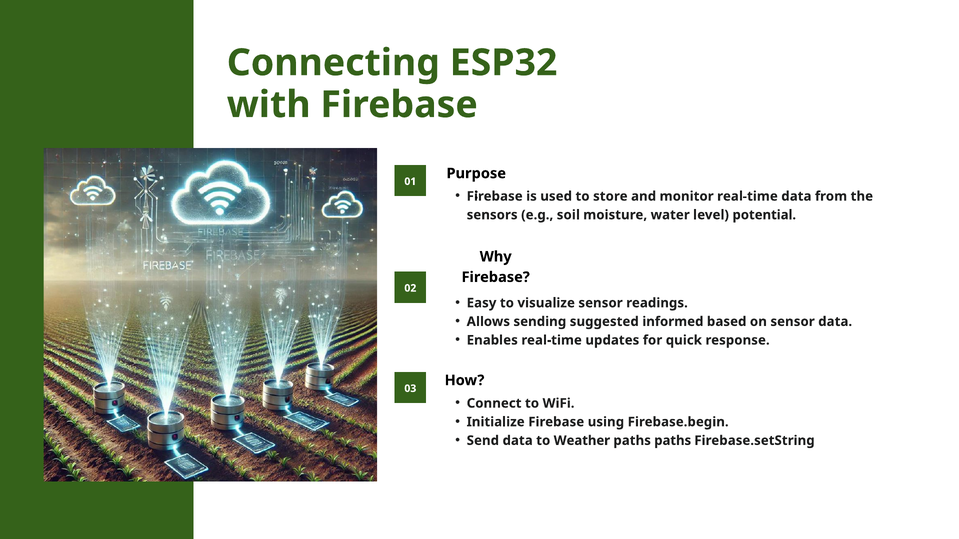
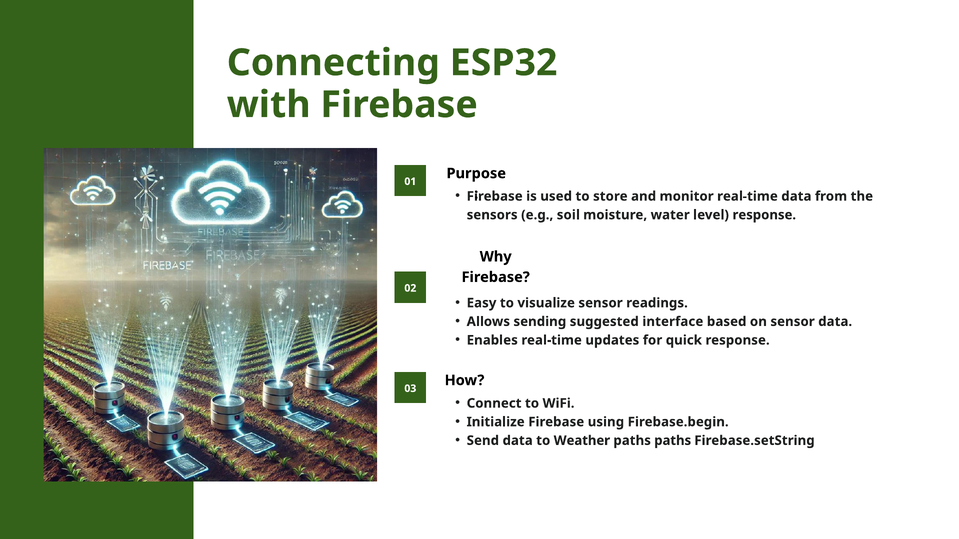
level potential: potential -> response
informed: informed -> interface
